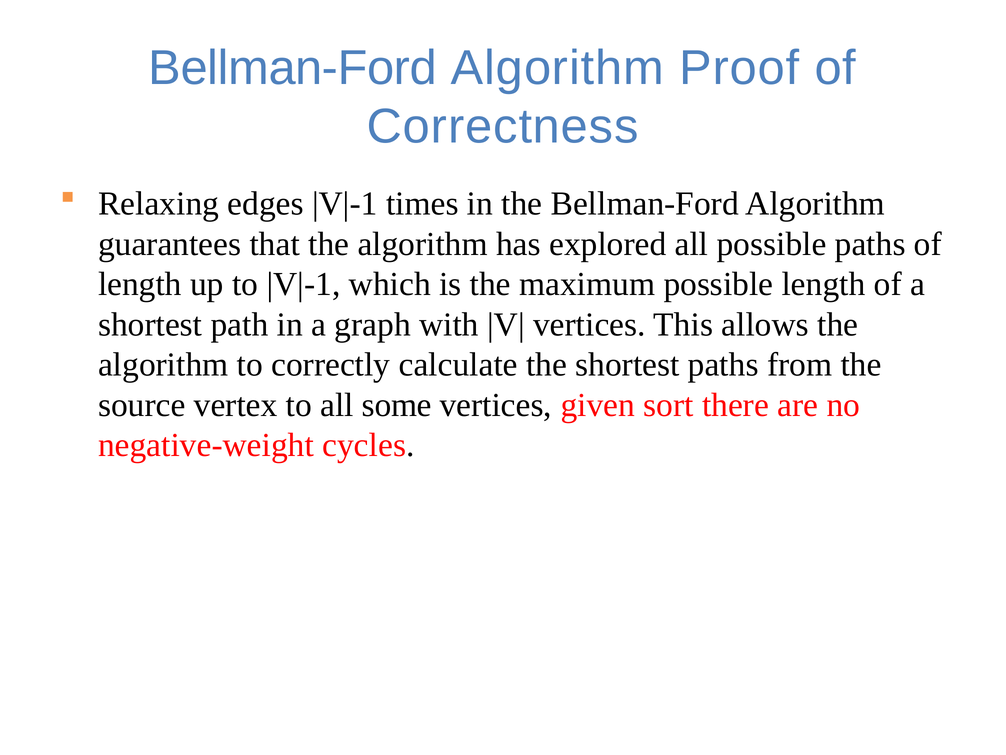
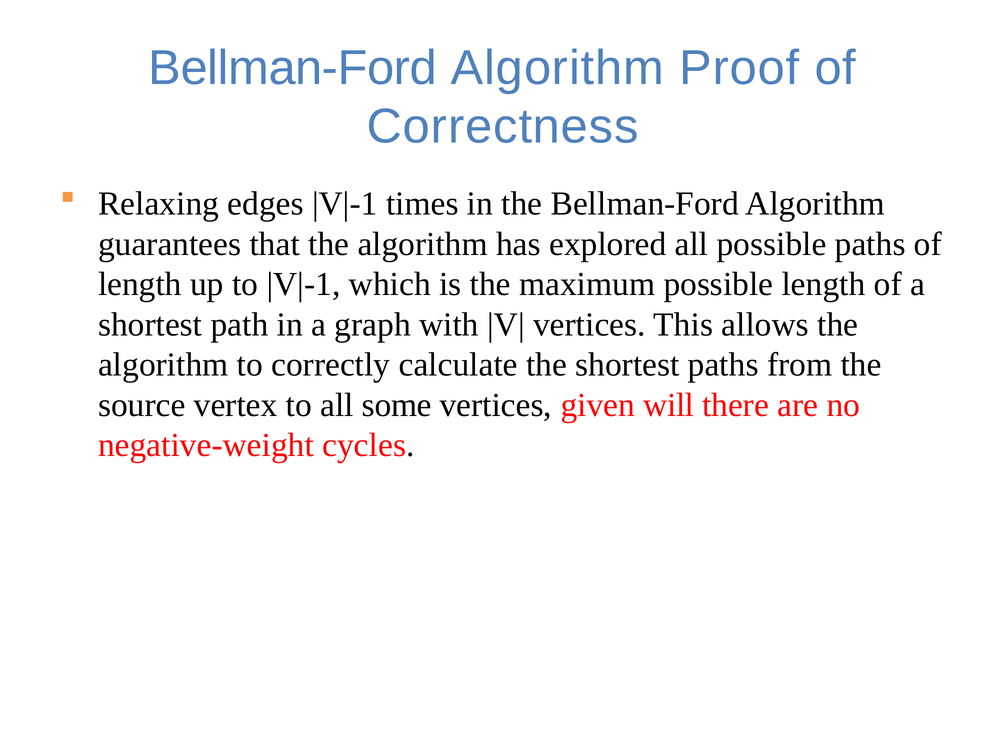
sort: sort -> will
